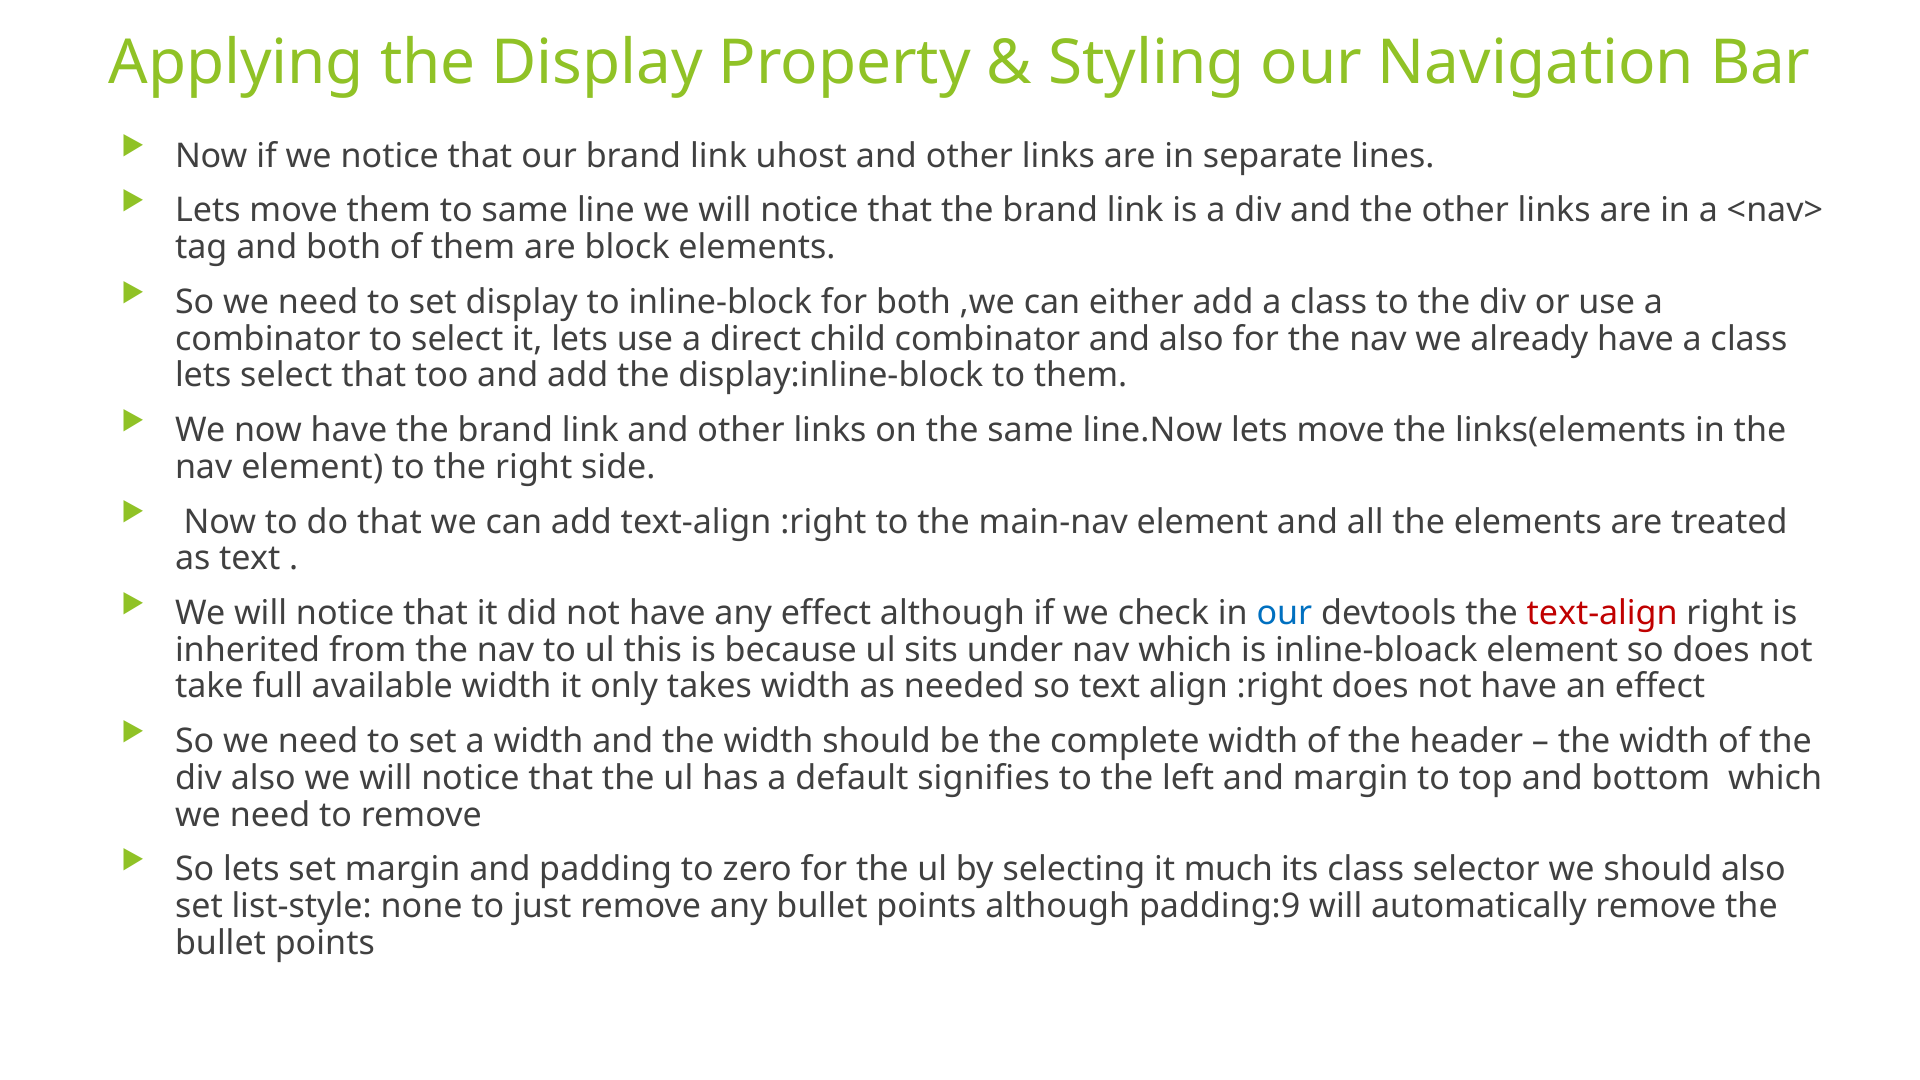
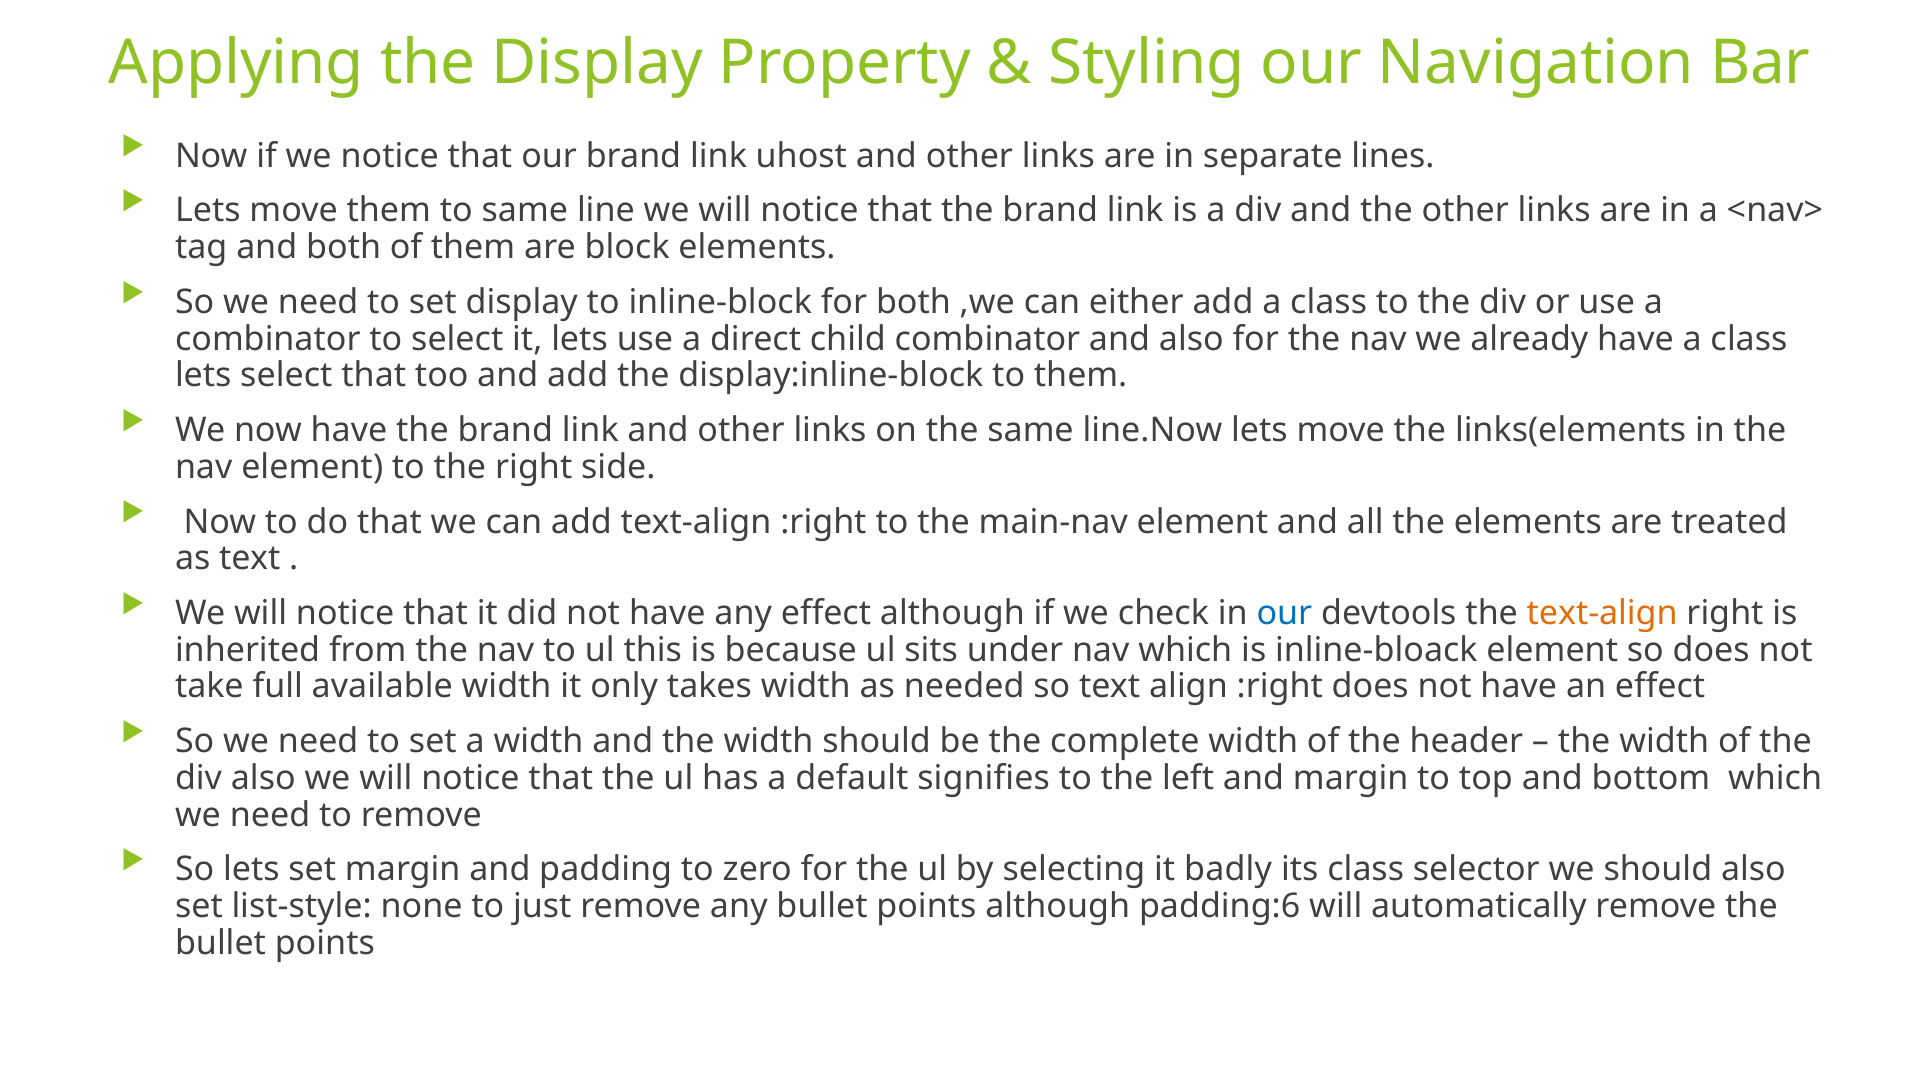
text-align at (1602, 613) colour: red -> orange
much: much -> badly
padding:9: padding:9 -> padding:6
